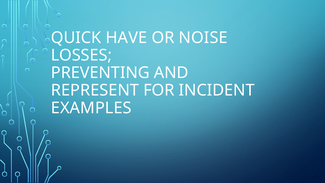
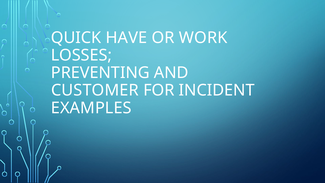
NOISE: NOISE -> WORK
REPRESENT: REPRESENT -> CUSTOMER
